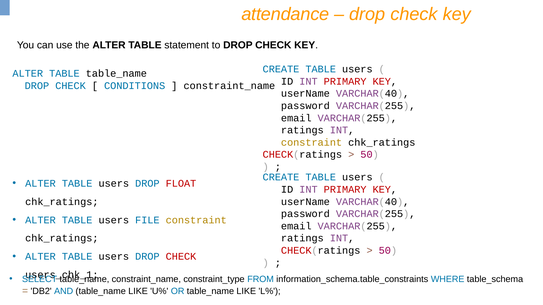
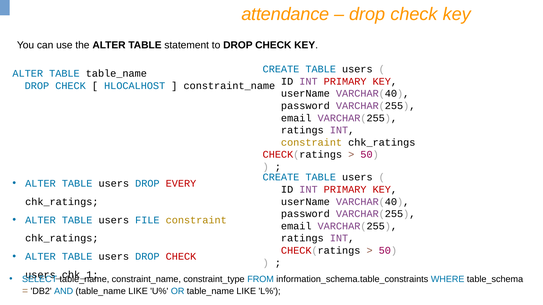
CONDITIONS: CONDITIONS -> HLOCALHOST
FLOAT: FLOAT -> EVERY
